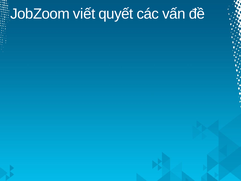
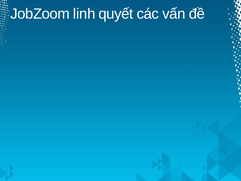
viết: viết -> linh
